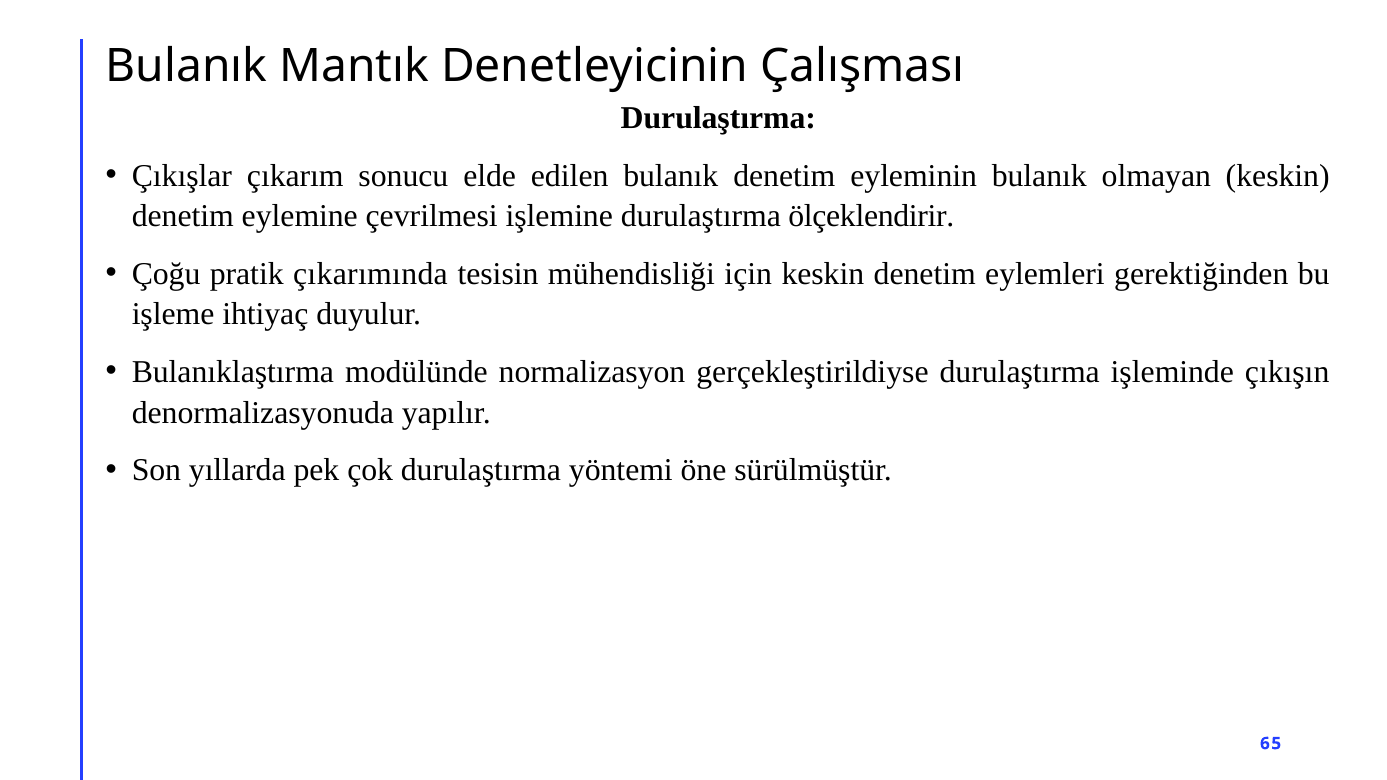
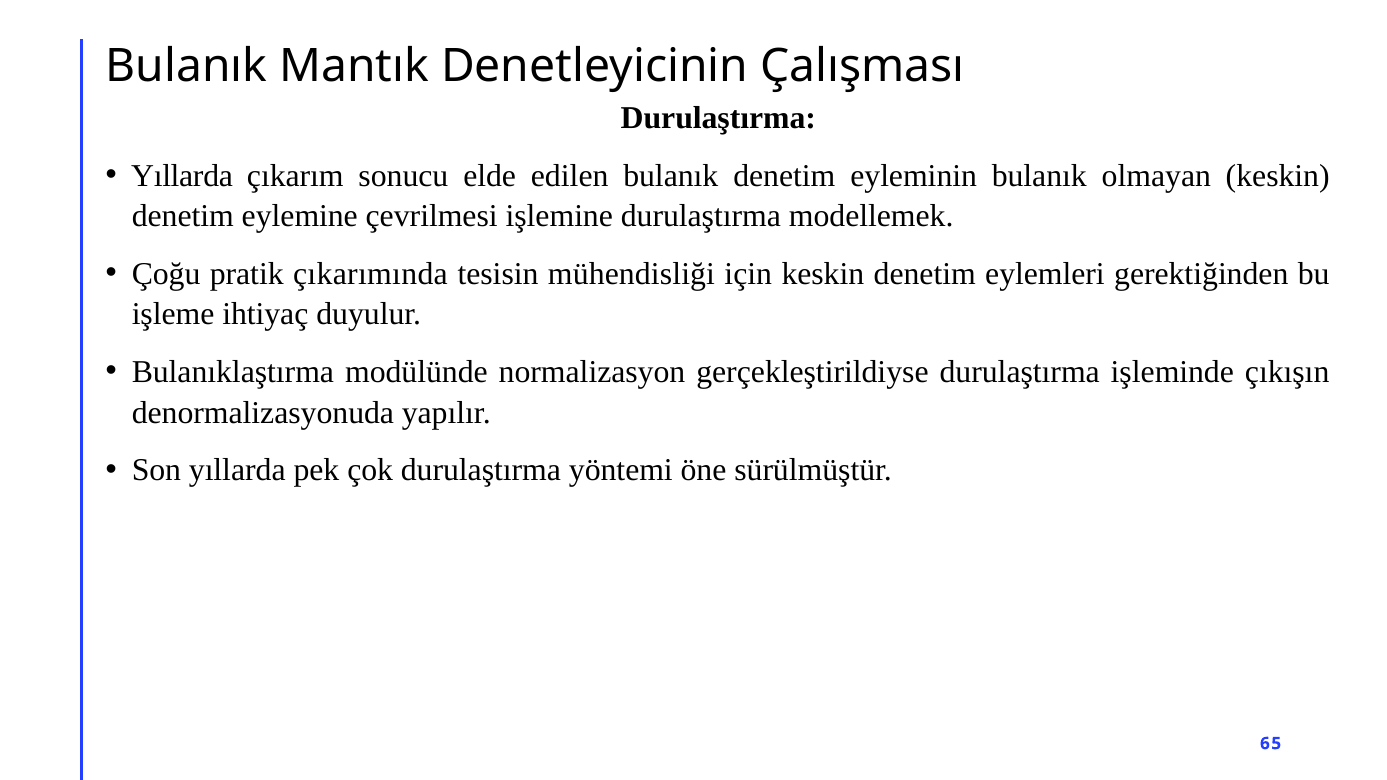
Çıkışlar at (182, 176): Çıkışlar -> Yıllarda
ölçeklendirir: ölçeklendirir -> modellemek
